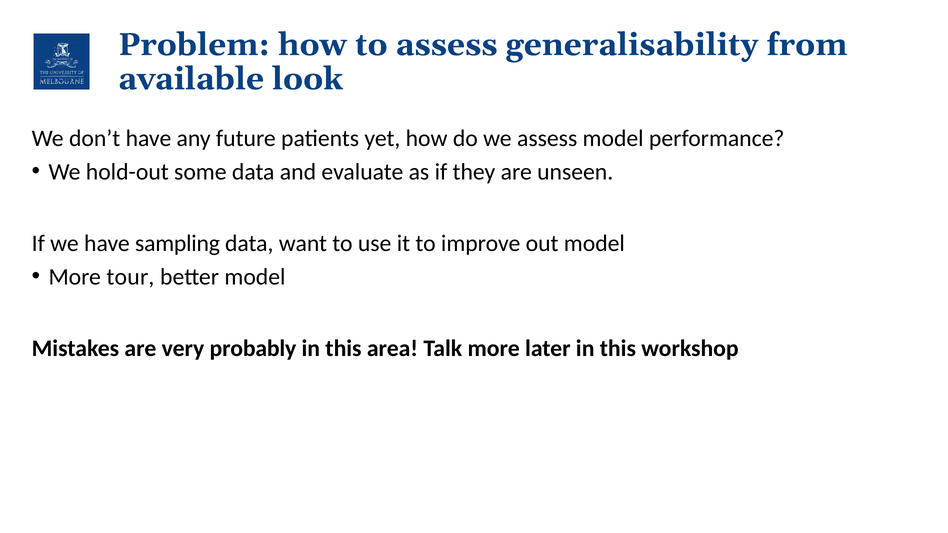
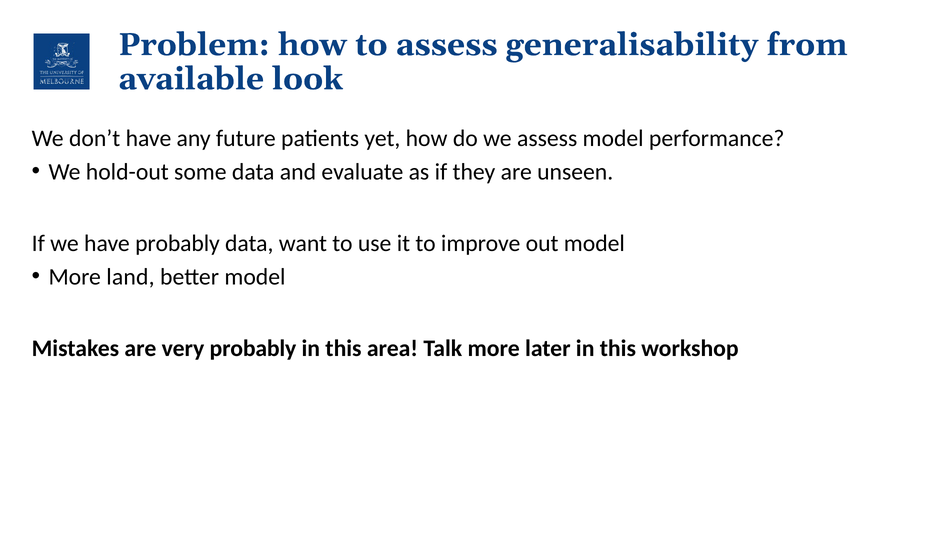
have sampling: sampling -> probably
tour: tour -> land
